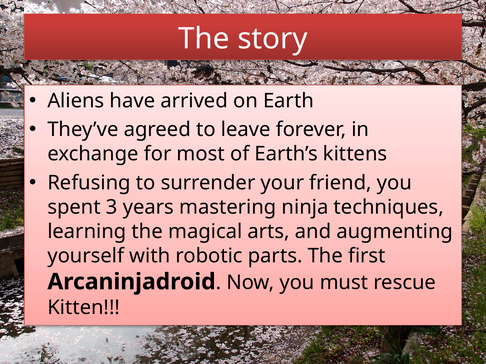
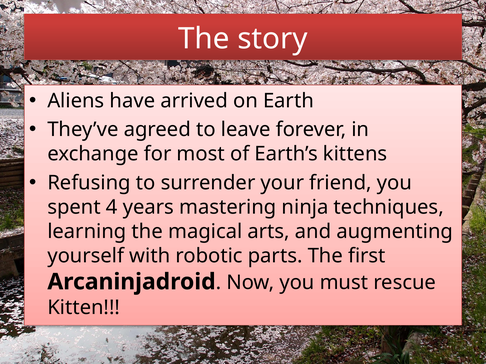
3: 3 -> 4
